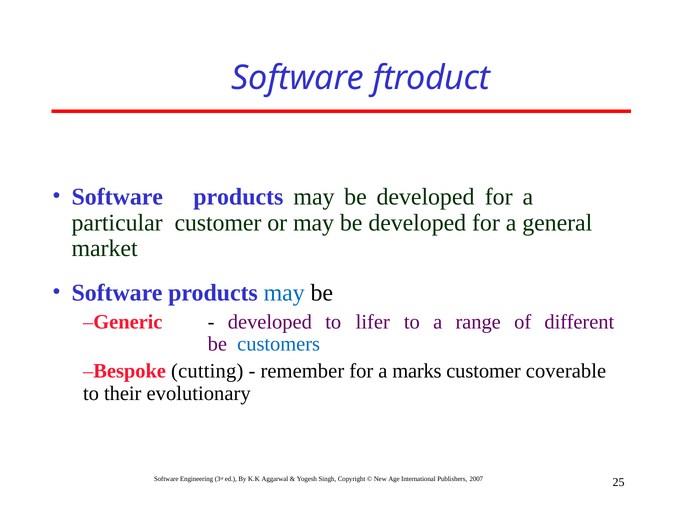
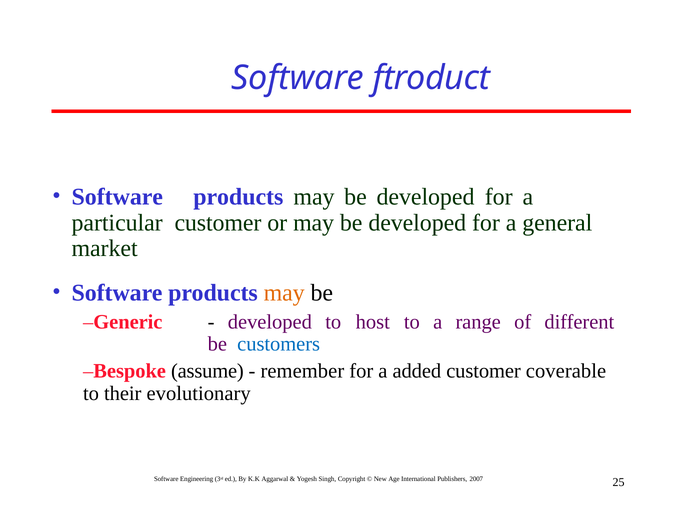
may at (284, 293) colour: blue -> orange
lifer: lifer -> host
cutting: cutting -> assume
marks: marks -> added
